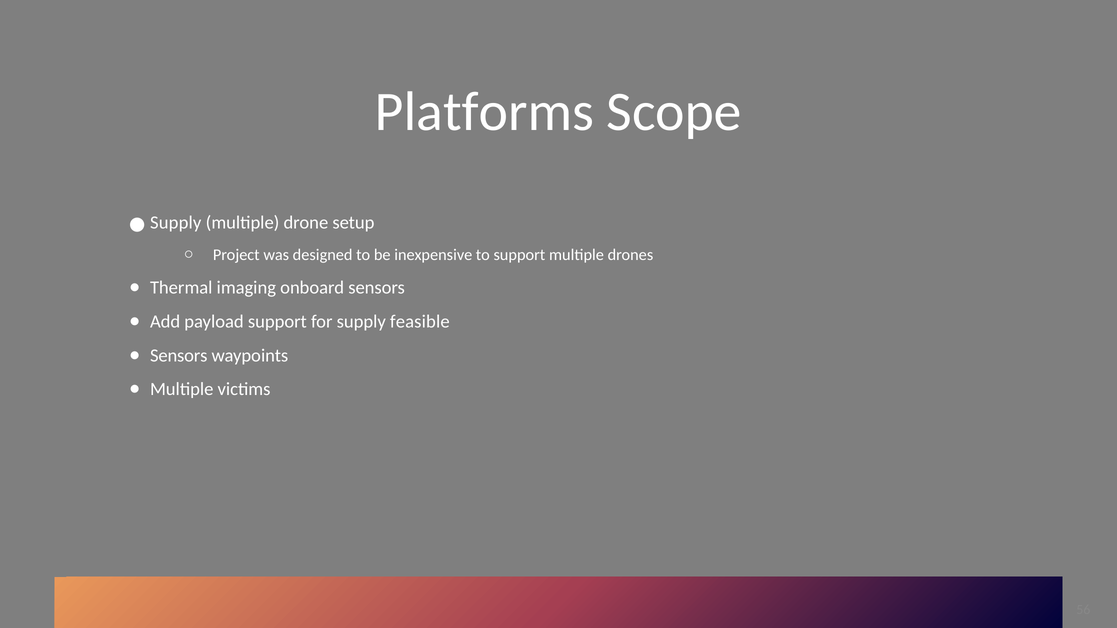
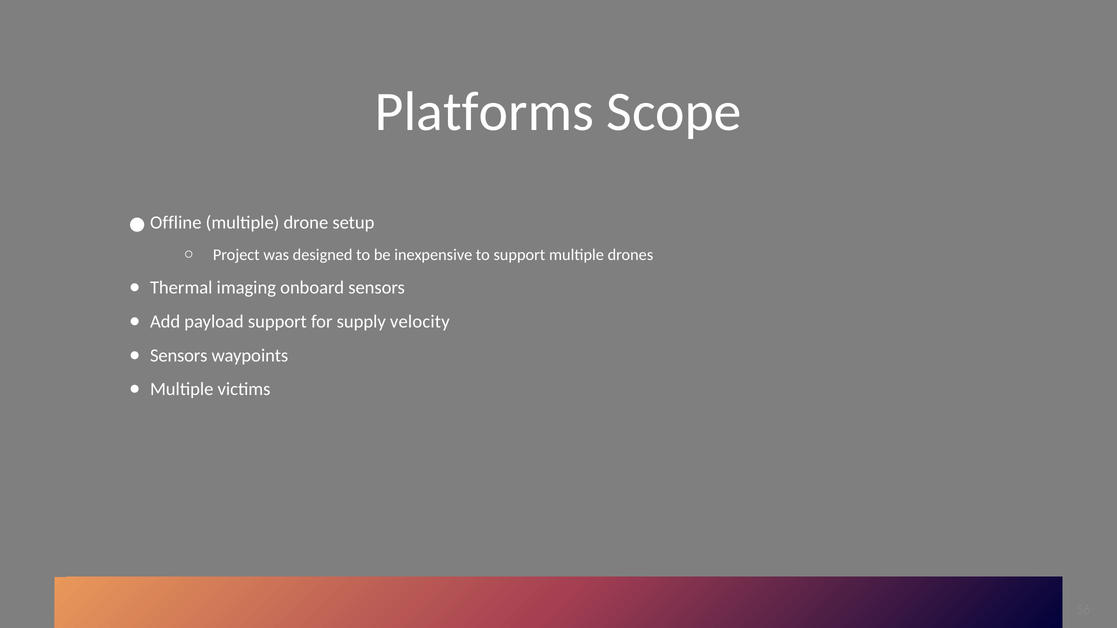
Supply at (176, 223): Supply -> Offline
feasible: feasible -> velocity
